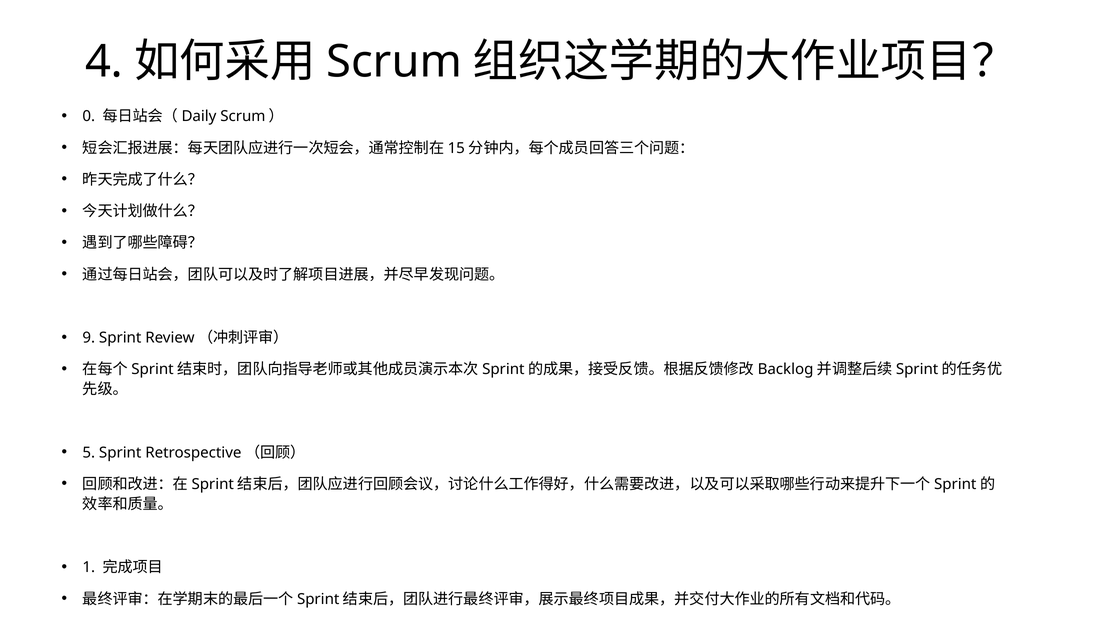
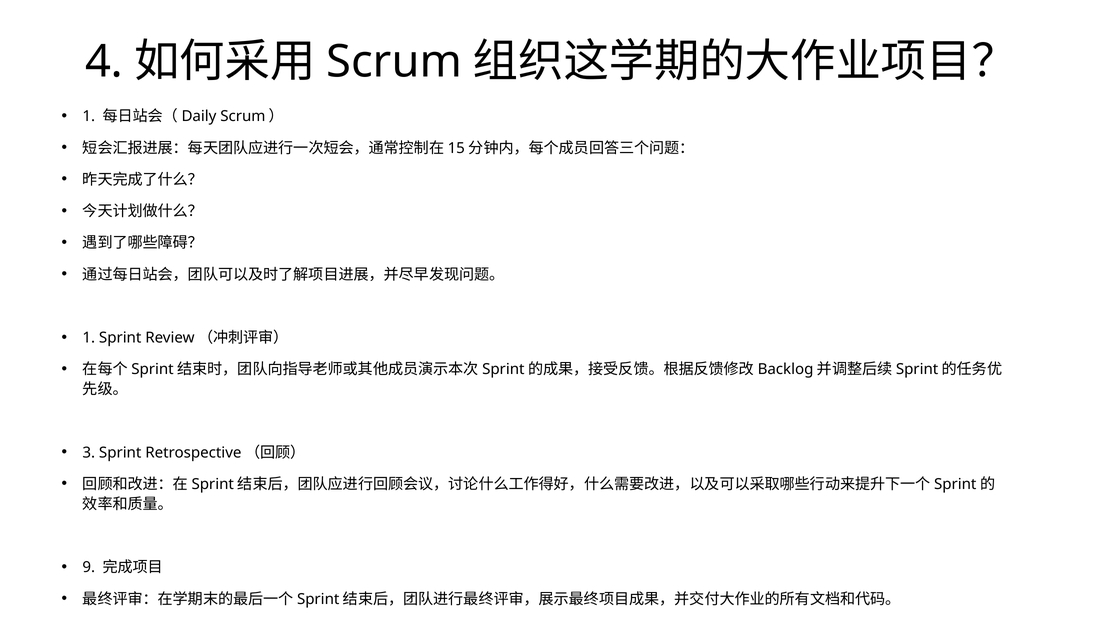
0 at (89, 116): 0 -> 1
9 at (89, 338): 9 -> 1
5: 5 -> 3
1: 1 -> 9
